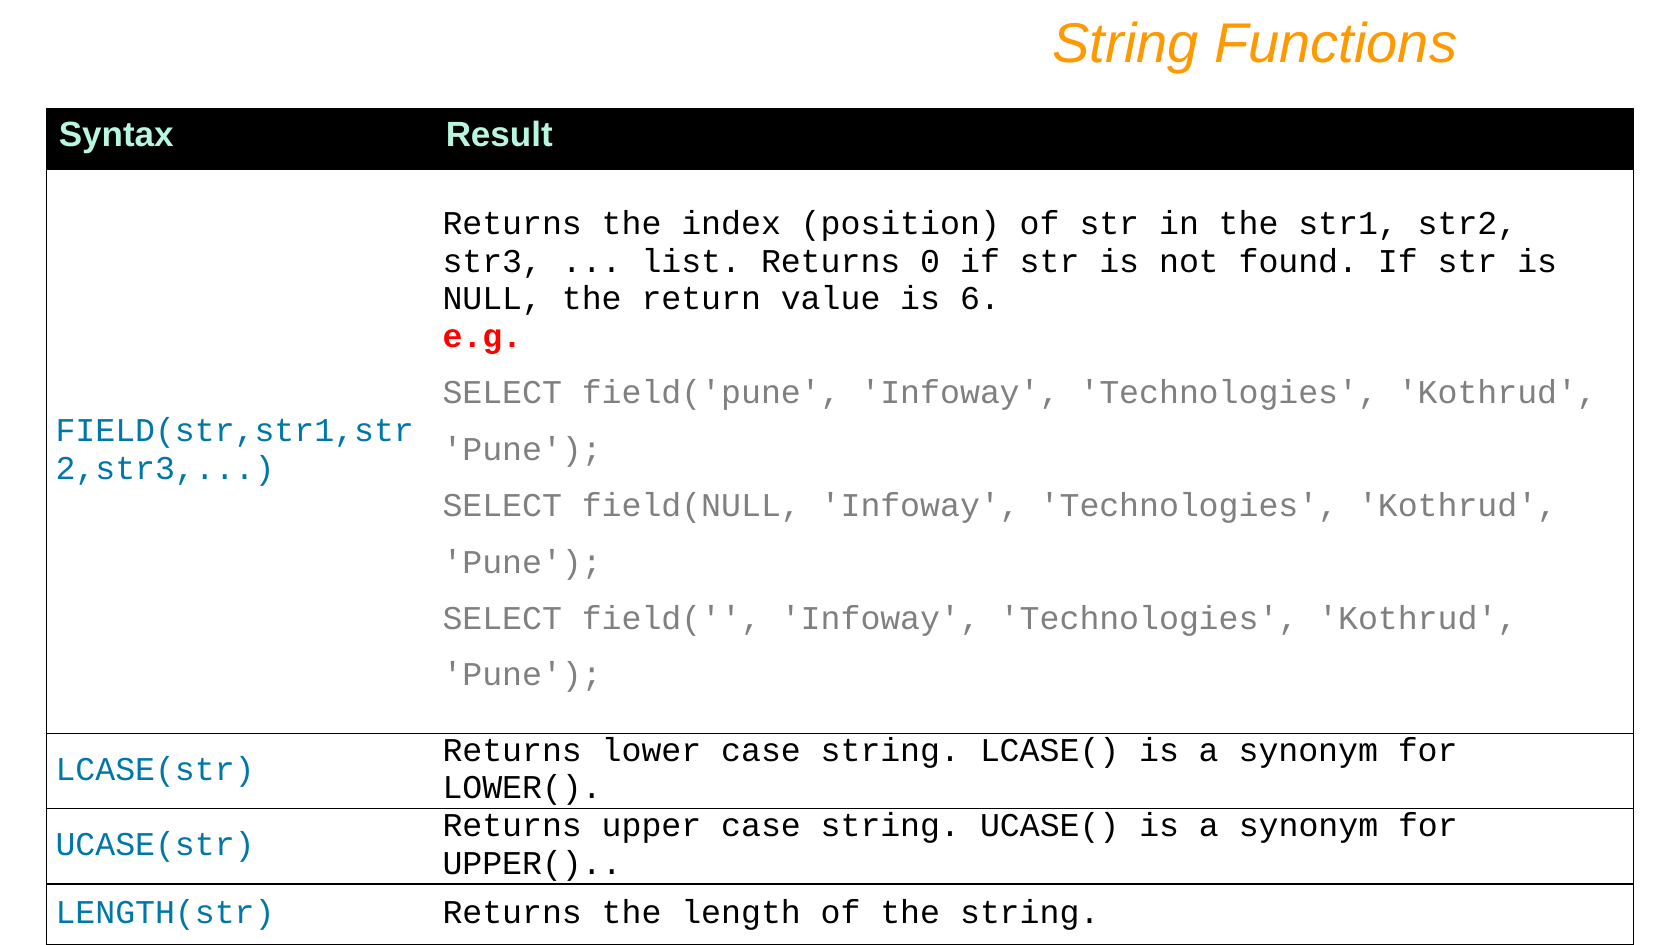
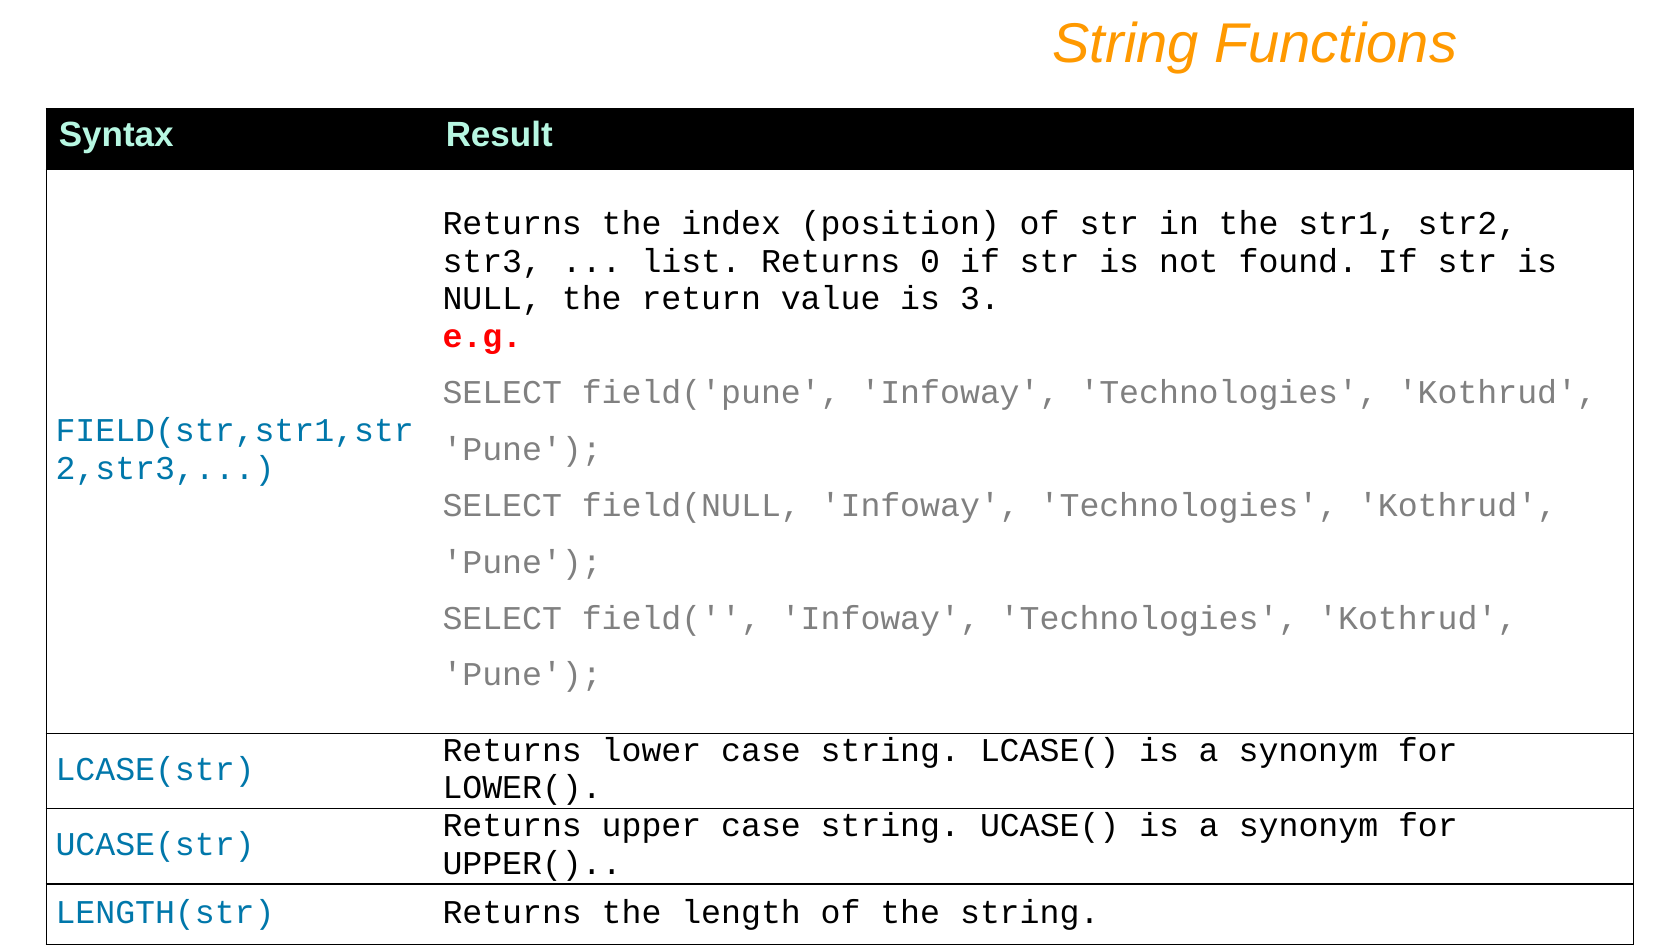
6: 6 -> 3
